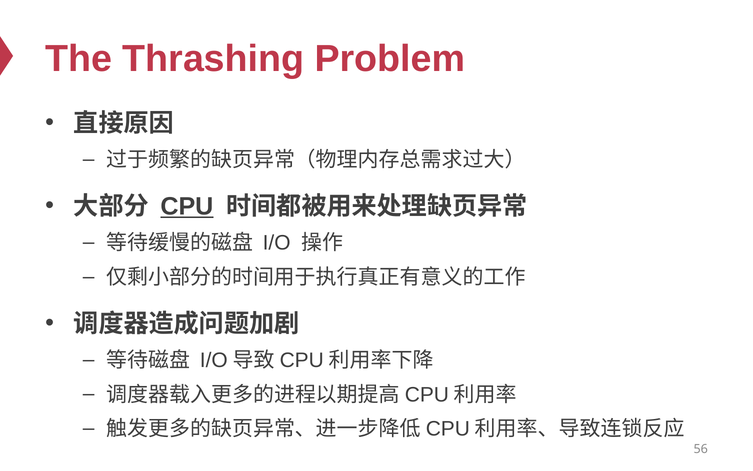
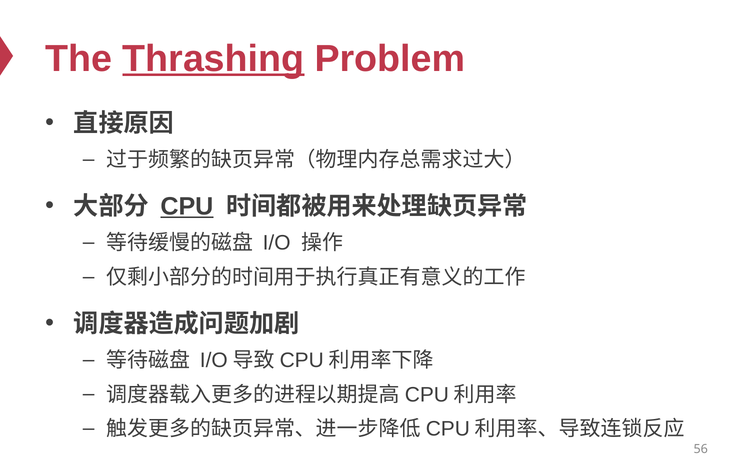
Thrashing underline: none -> present
